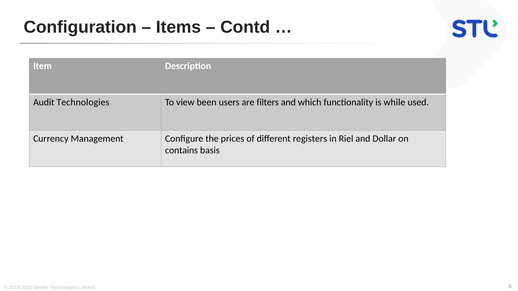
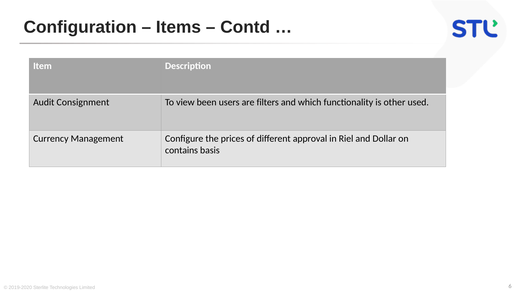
Audit Technologies: Technologies -> Consignment
while: while -> other
registers: registers -> approval
